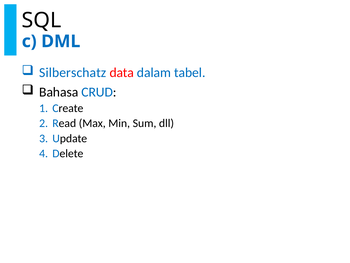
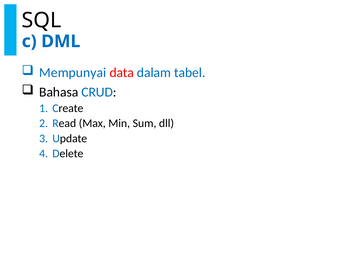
Silberschatz: Silberschatz -> Mempunyai
